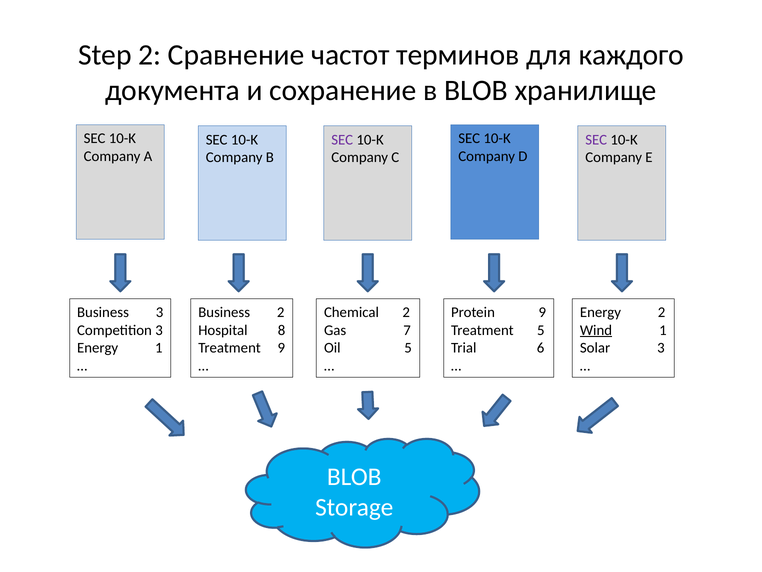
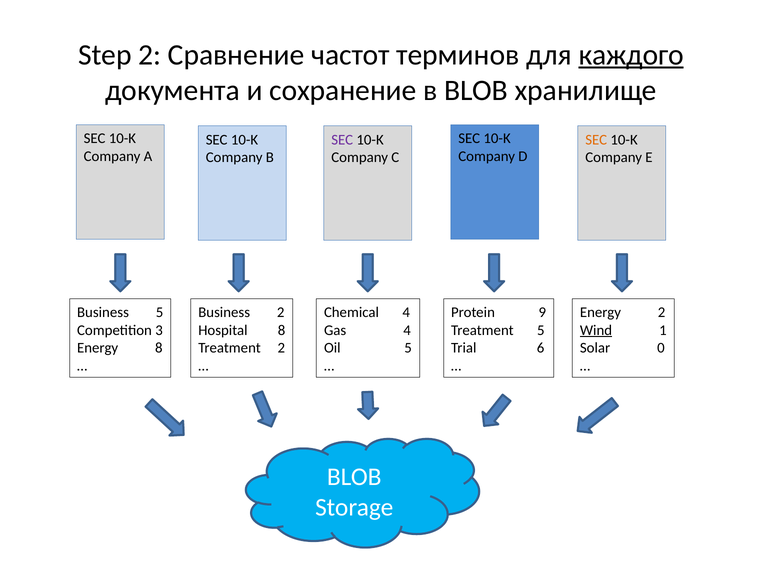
каждого underline: none -> present
SEC at (596, 140) colour: purple -> orange
Business 3: 3 -> 5
Chemical 2: 2 -> 4
Gas 7: 7 -> 4
Energy 1: 1 -> 8
Treatment 9: 9 -> 2
Solar 3: 3 -> 0
